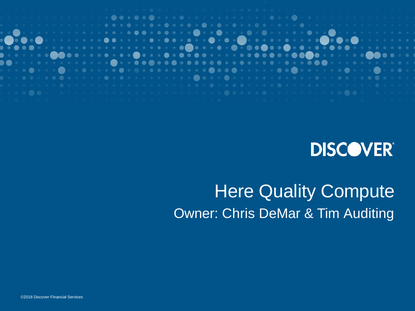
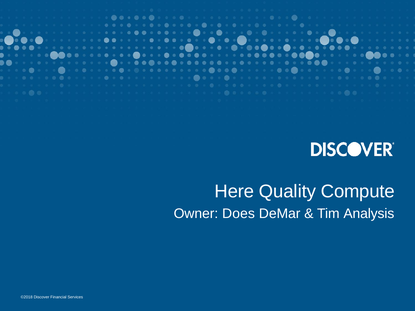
Chris: Chris -> Does
Auditing: Auditing -> Analysis
